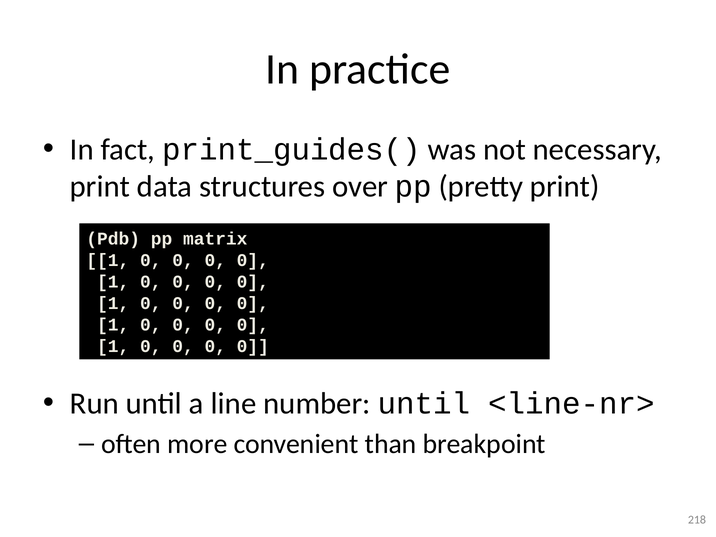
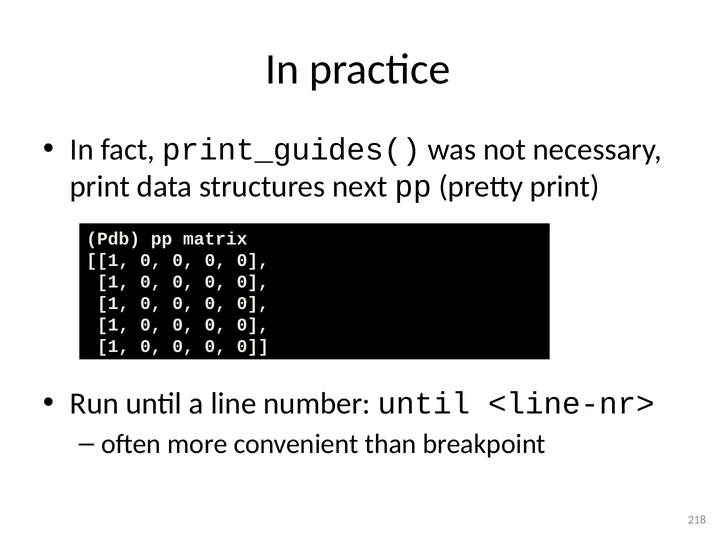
over: over -> next
